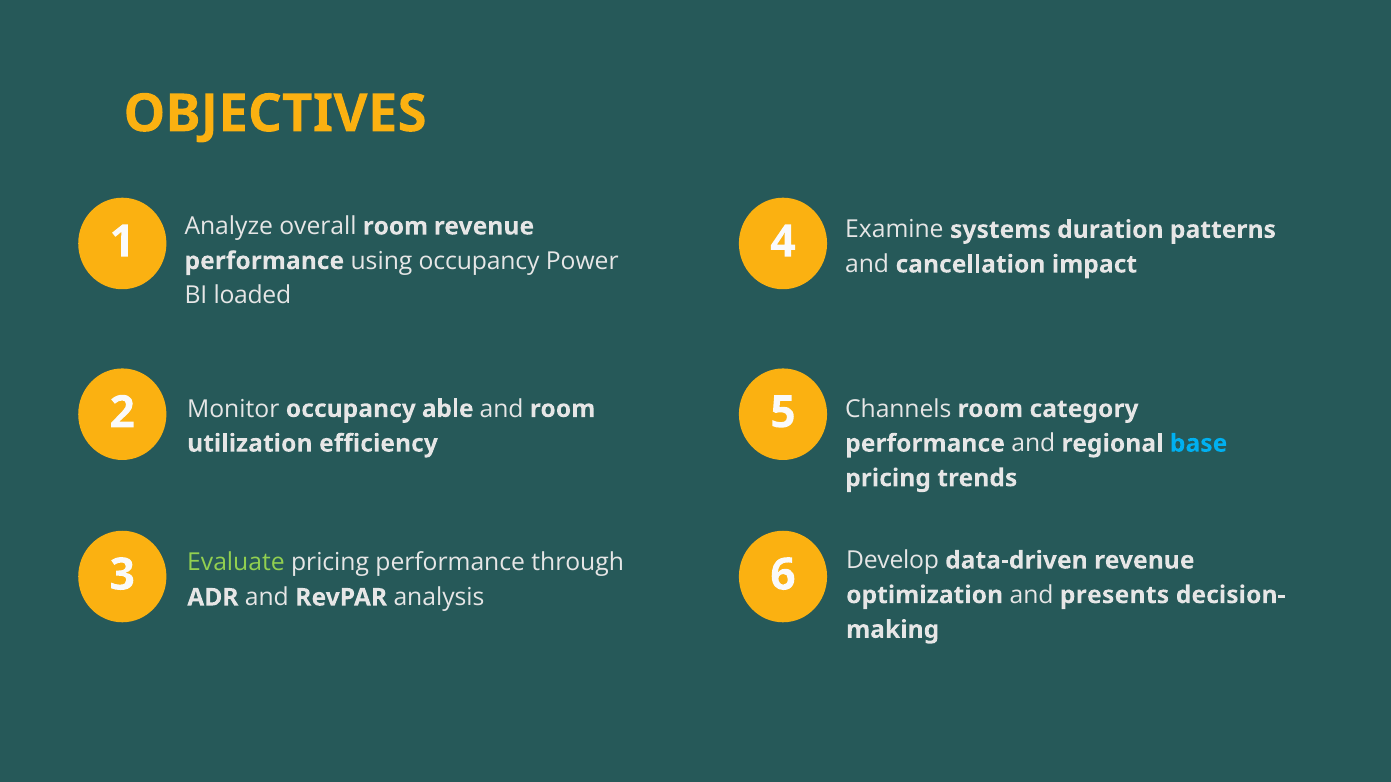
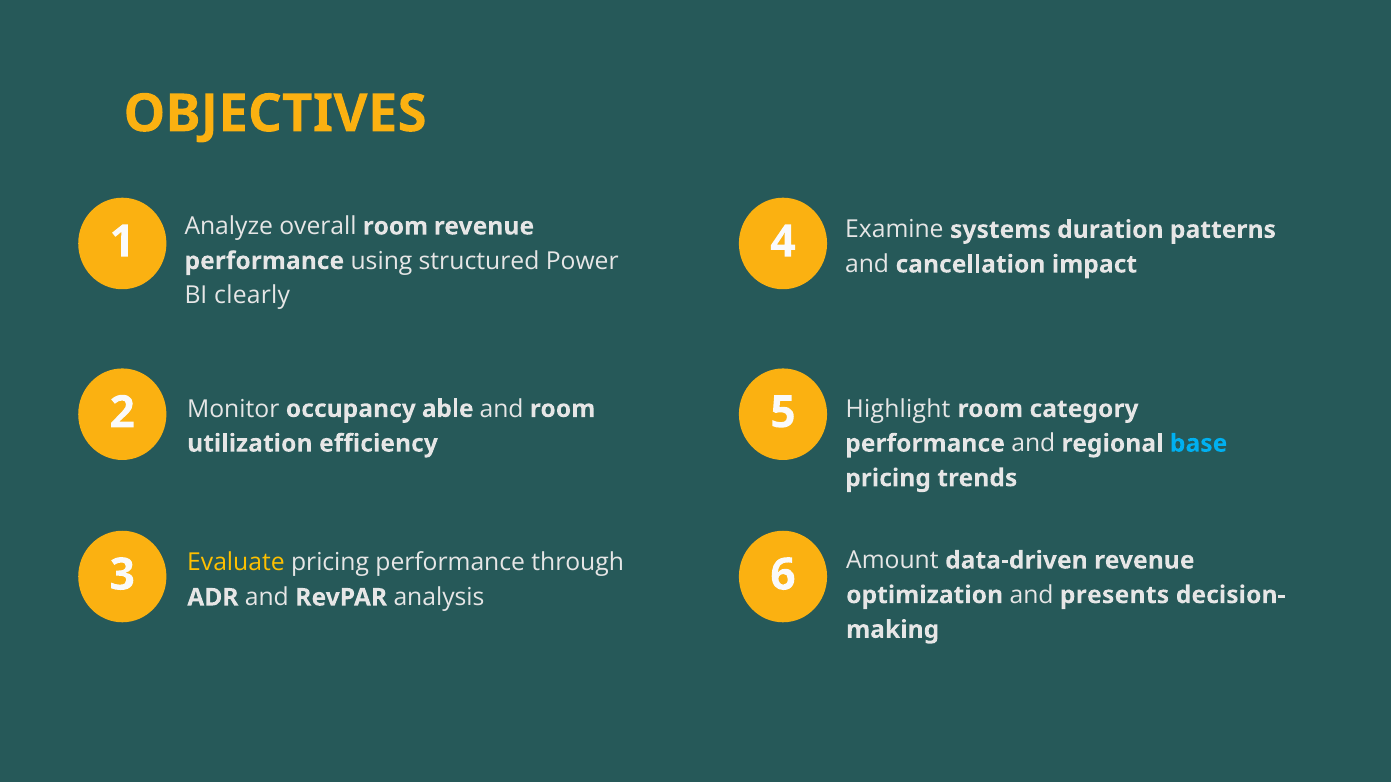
using occupancy: occupancy -> structured
loaded: loaded -> clearly
Channels: Channels -> Highlight
Develop: Develop -> Amount
Evaluate colour: light green -> yellow
